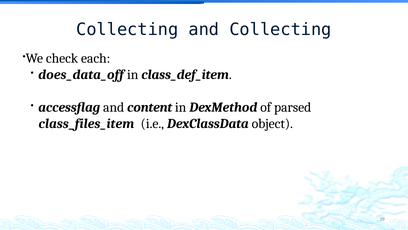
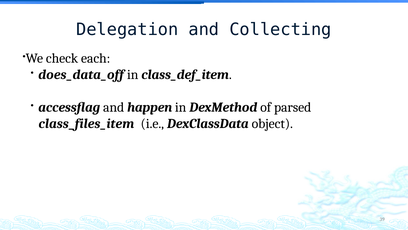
Collecting at (127, 29): Collecting -> Delegation
content: content -> happen
